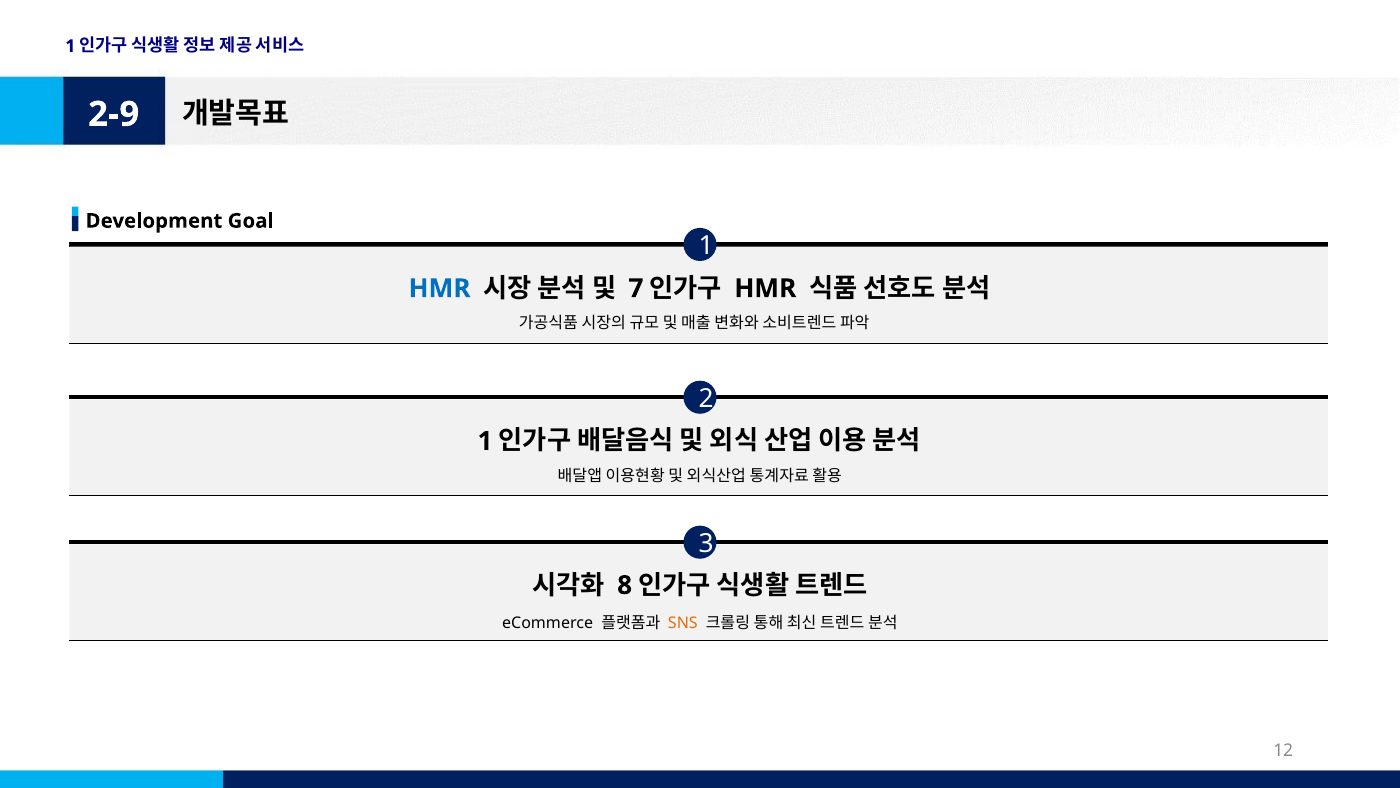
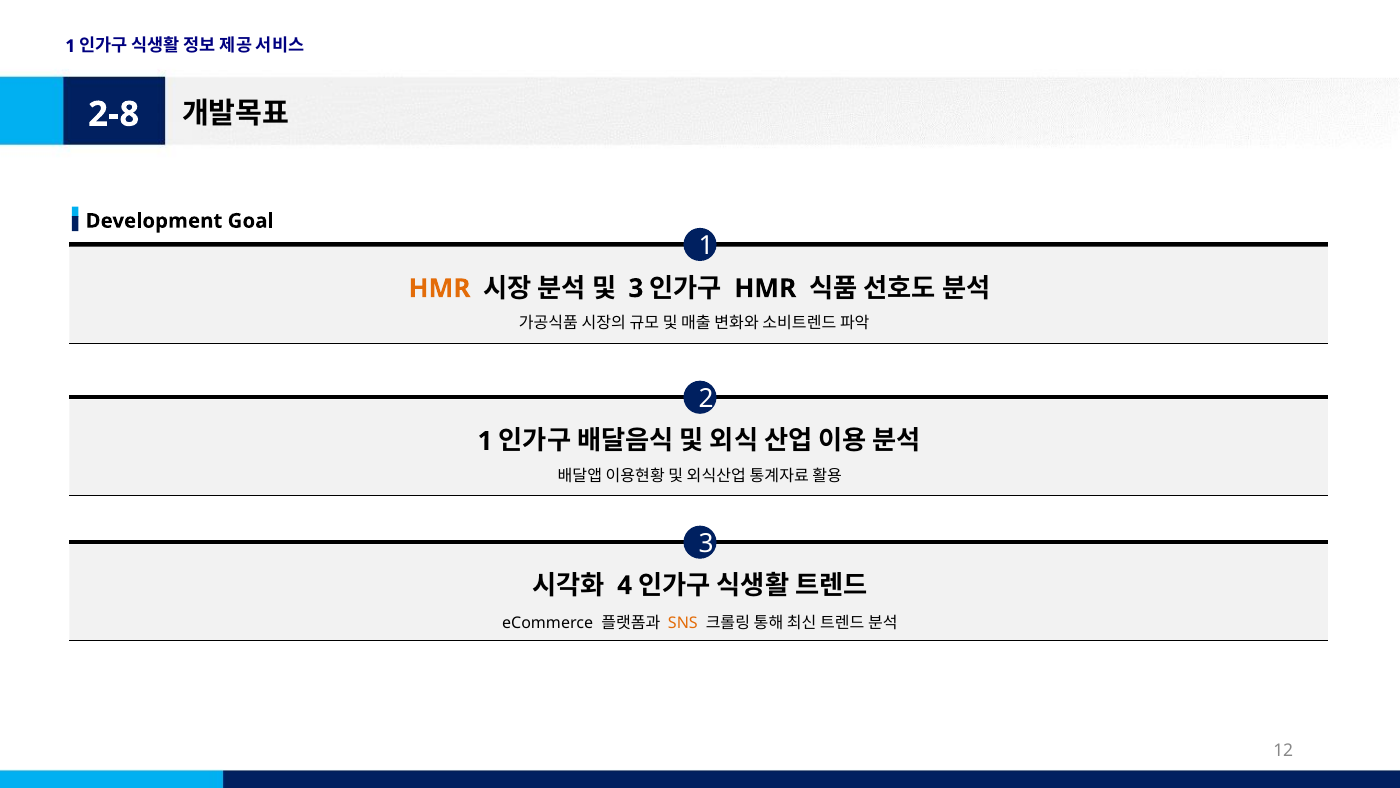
2-9: 2-9 -> 2-8
HMR at (440, 288) colour: blue -> orange
7 at (636, 288): 7 -> 3
8: 8 -> 4
